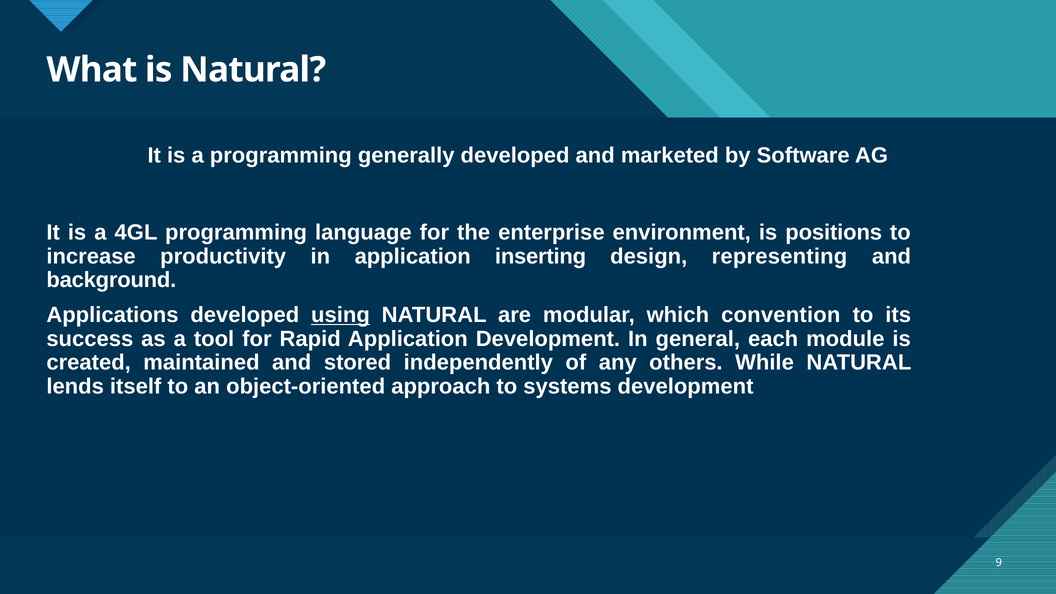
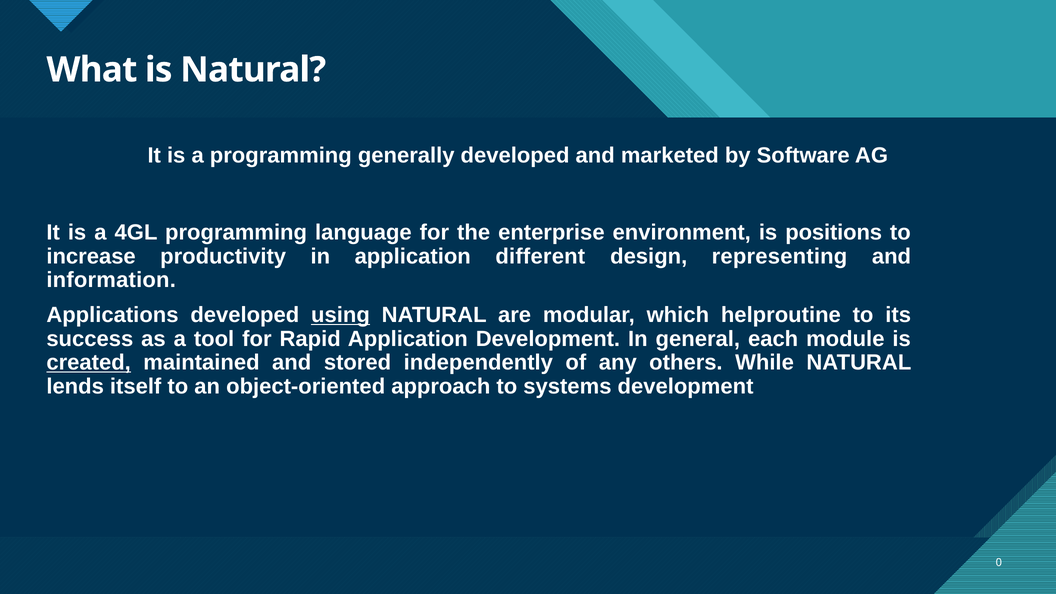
inserting: inserting -> different
background: background -> information
convention: convention -> helproutine
created underline: none -> present
9: 9 -> 0
